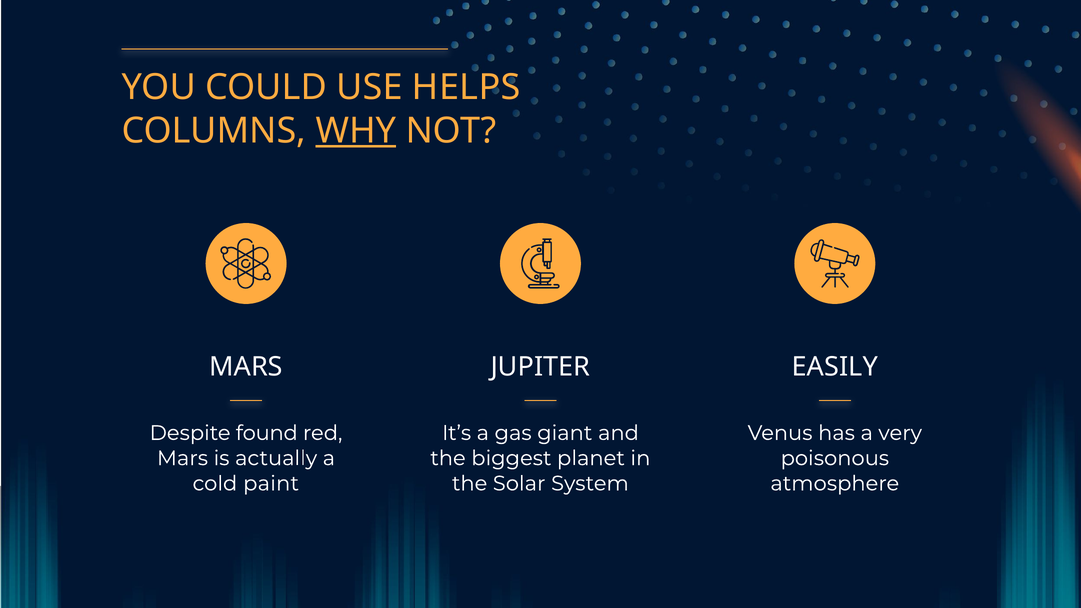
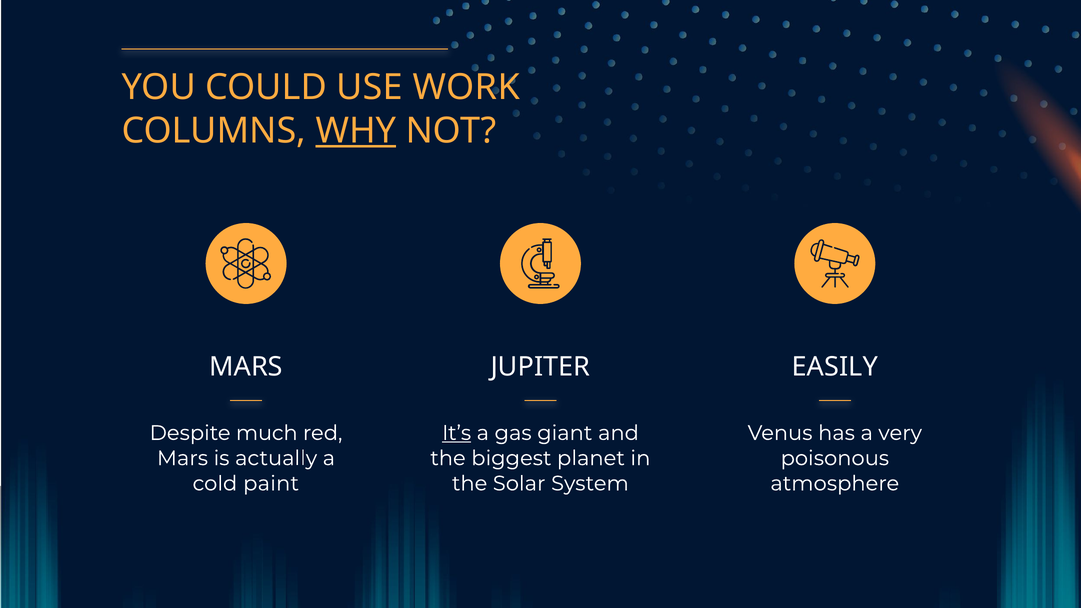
HELPS: HELPS -> WORK
found: found -> much
It’s underline: none -> present
